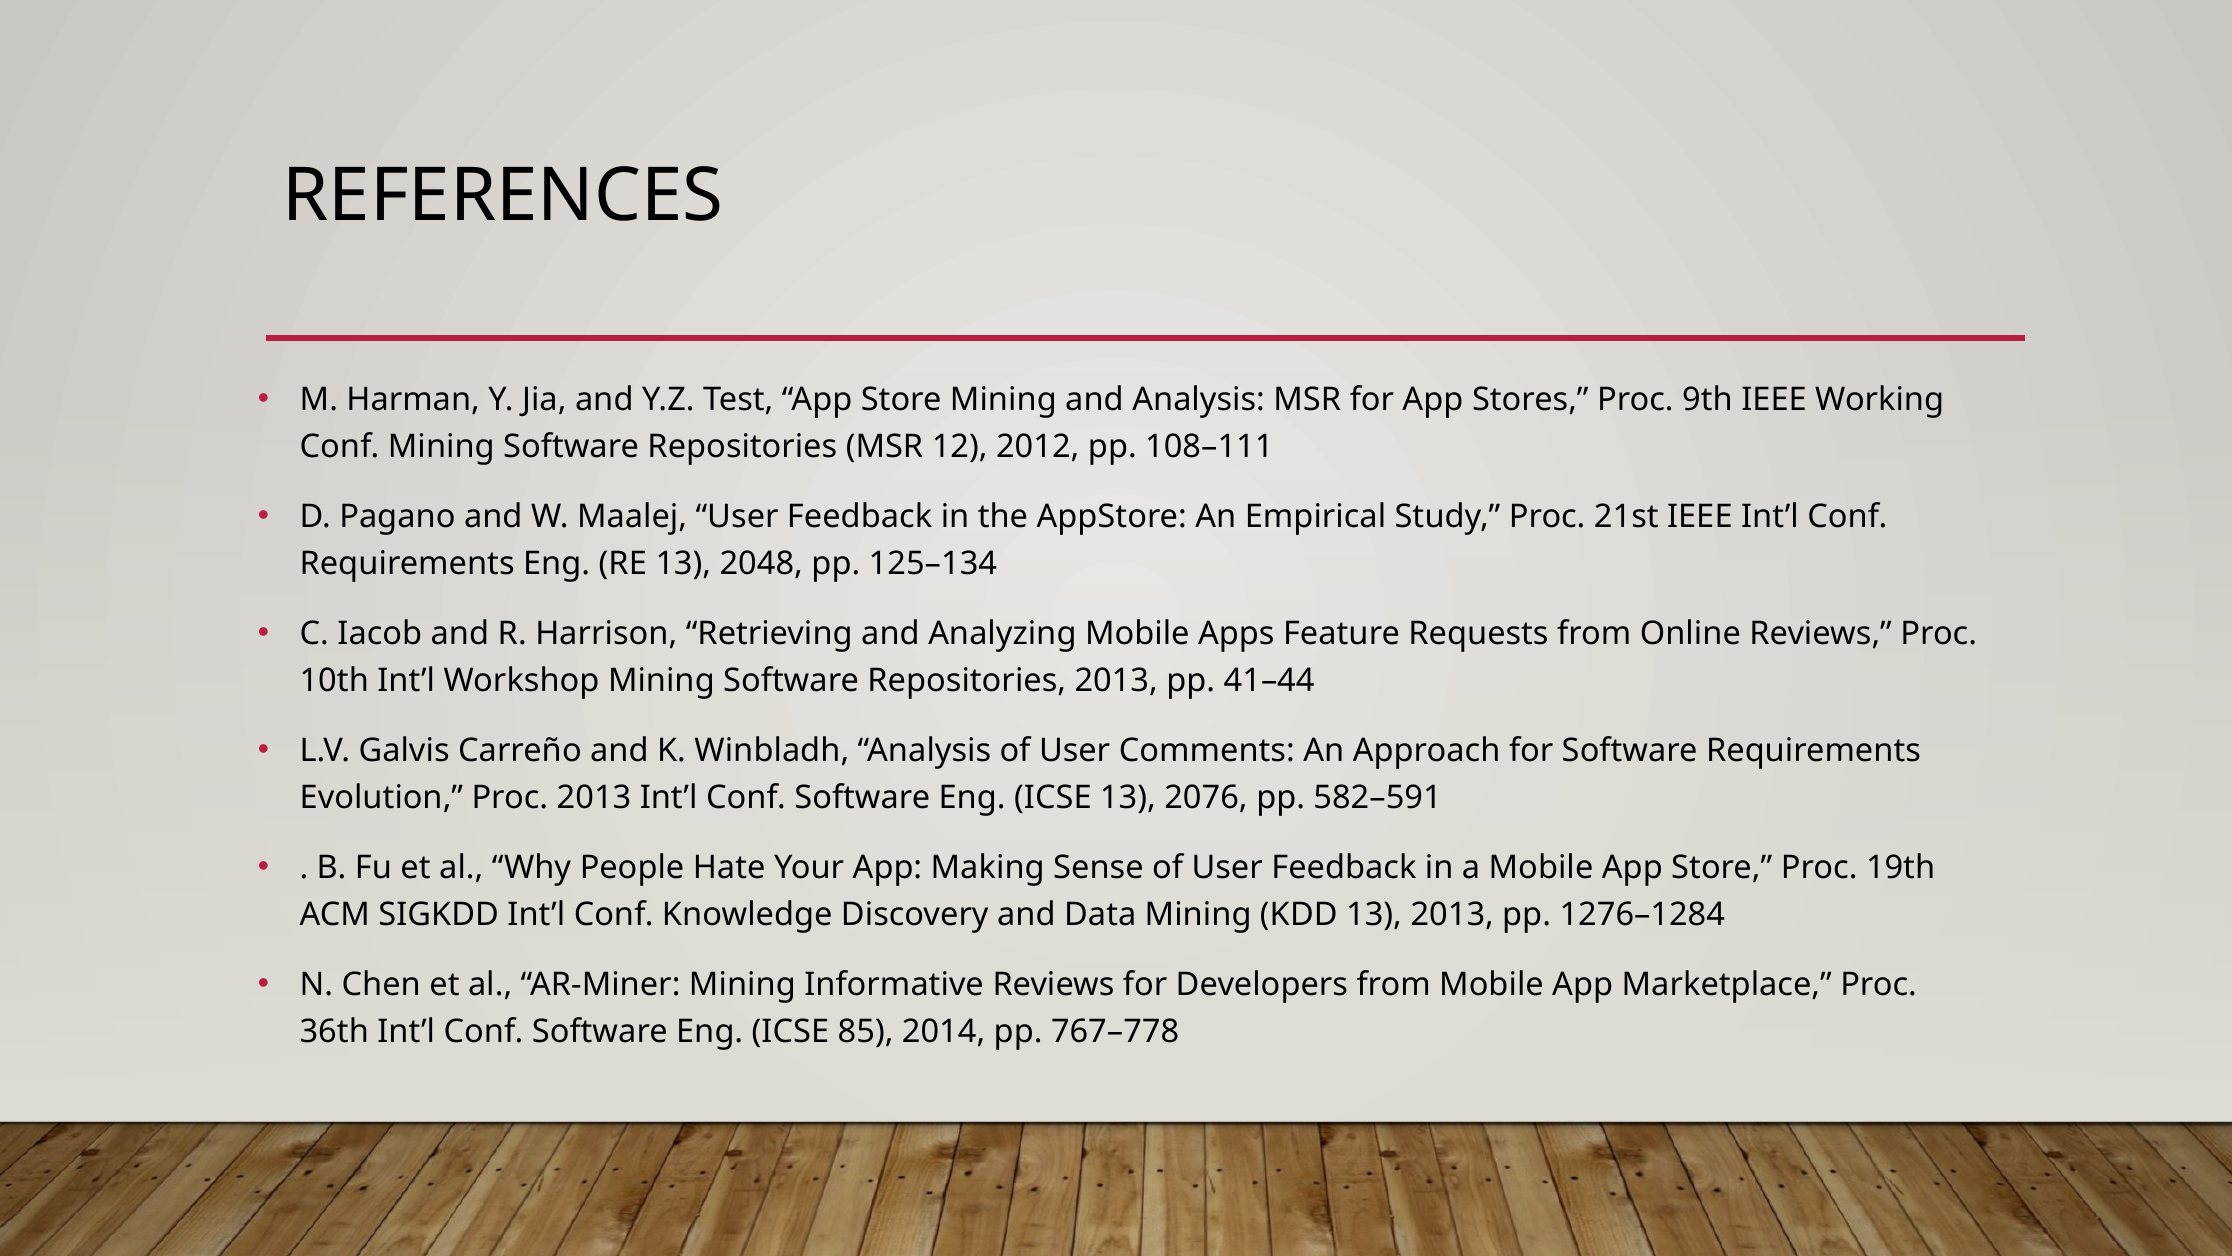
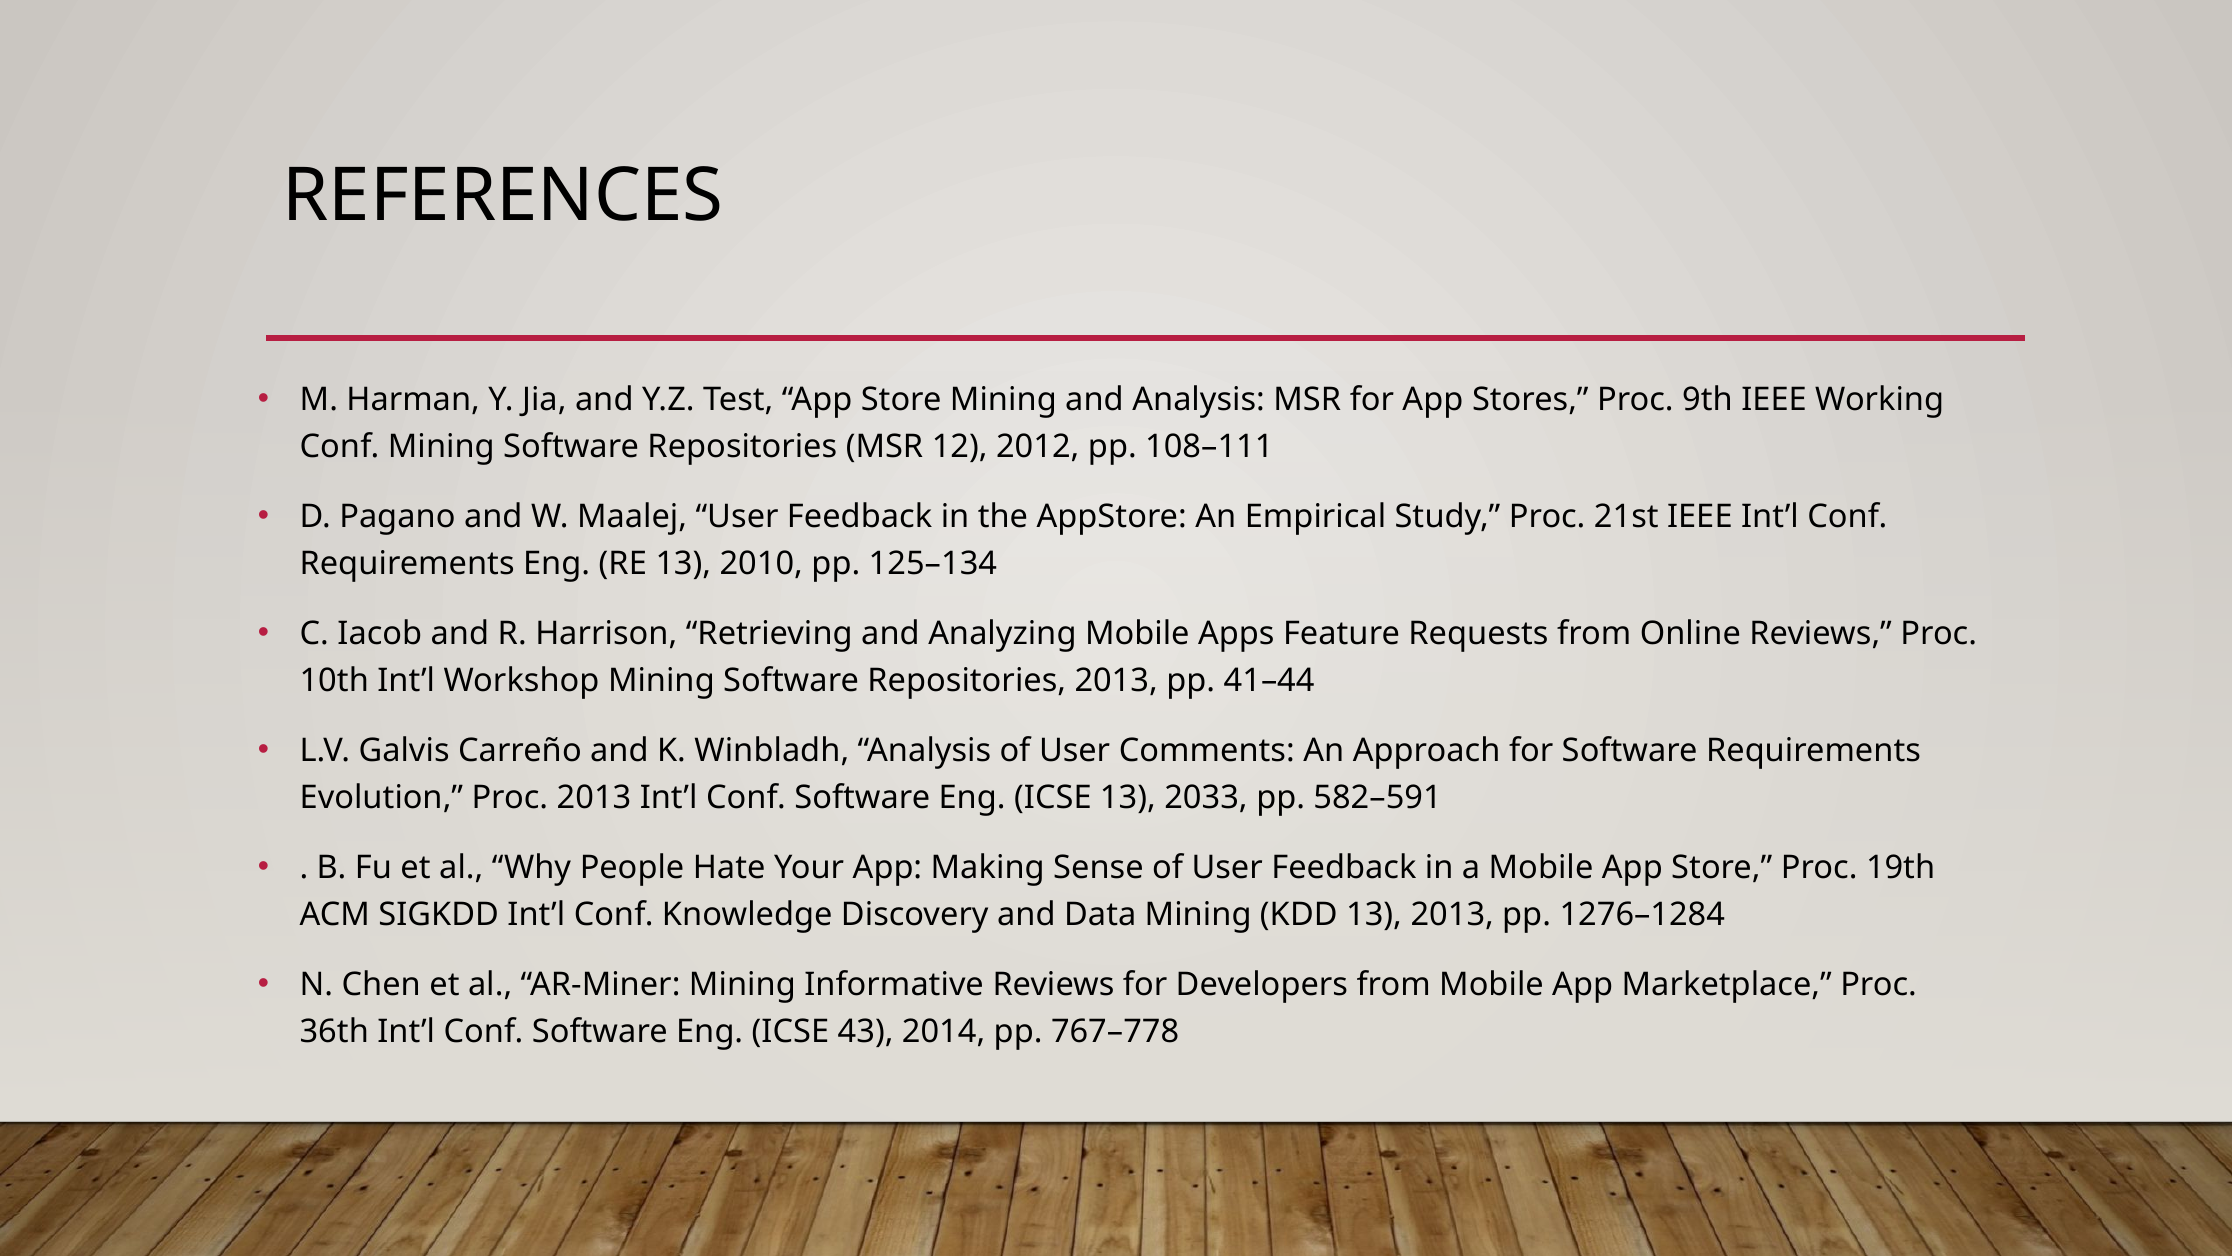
2048: 2048 -> 2010
2076: 2076 -> 2033
85: 85 -> 43
